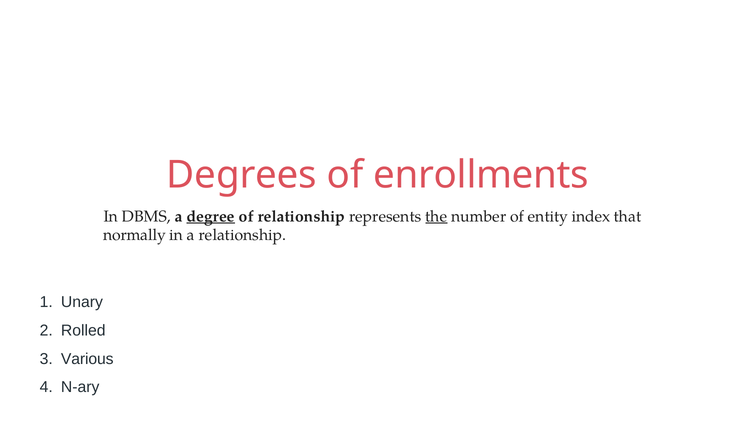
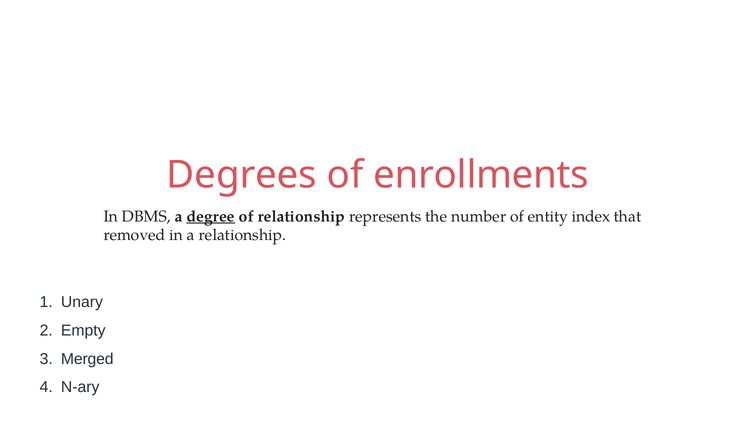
the underline: present -> none
normally: normally -> removed
Rolled: Rolled -> Empty
Various: Various -> Merged
